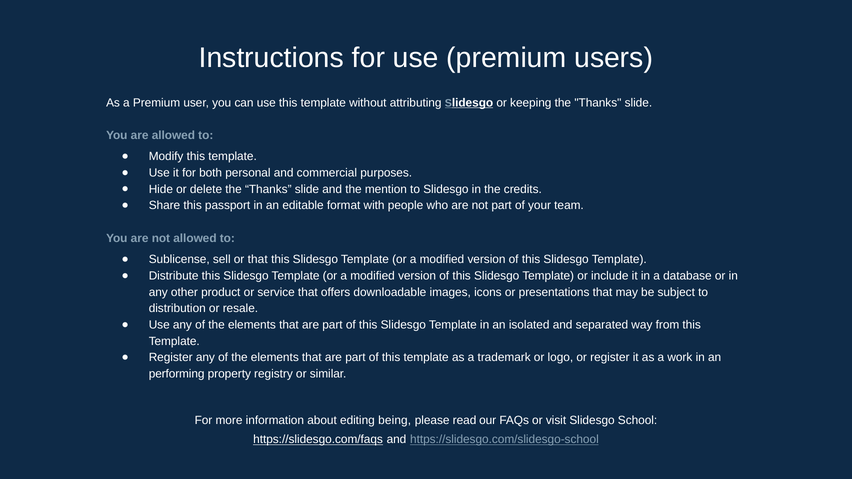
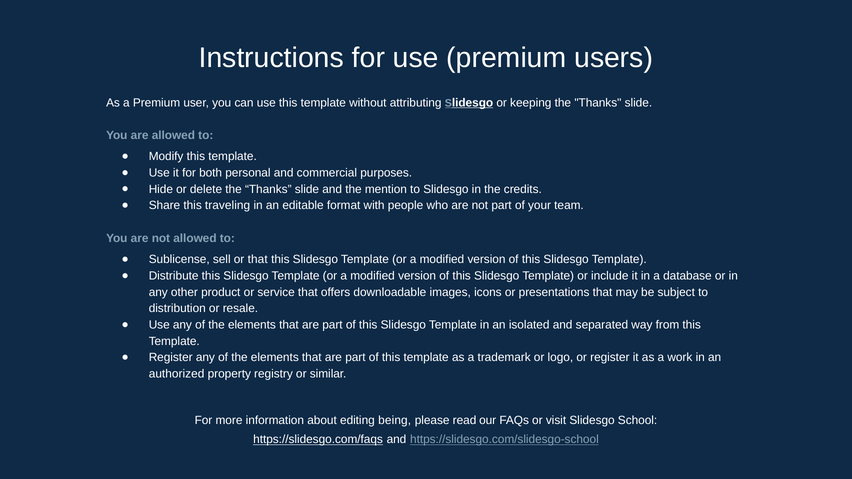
passport: passport -> traveling
performing: performing -> authorized
